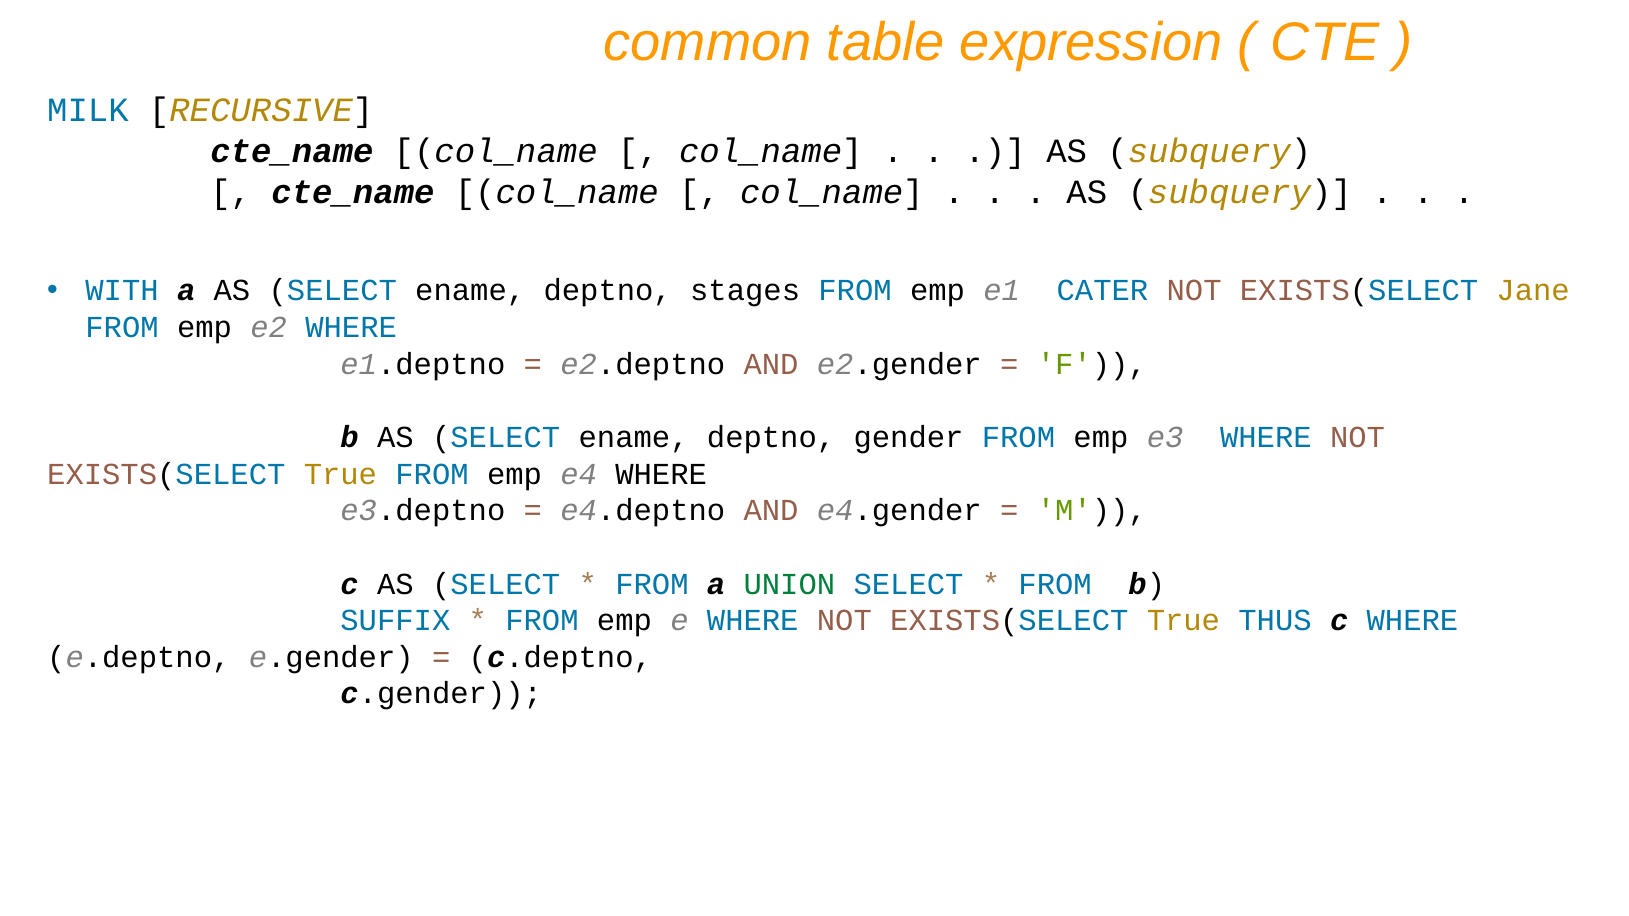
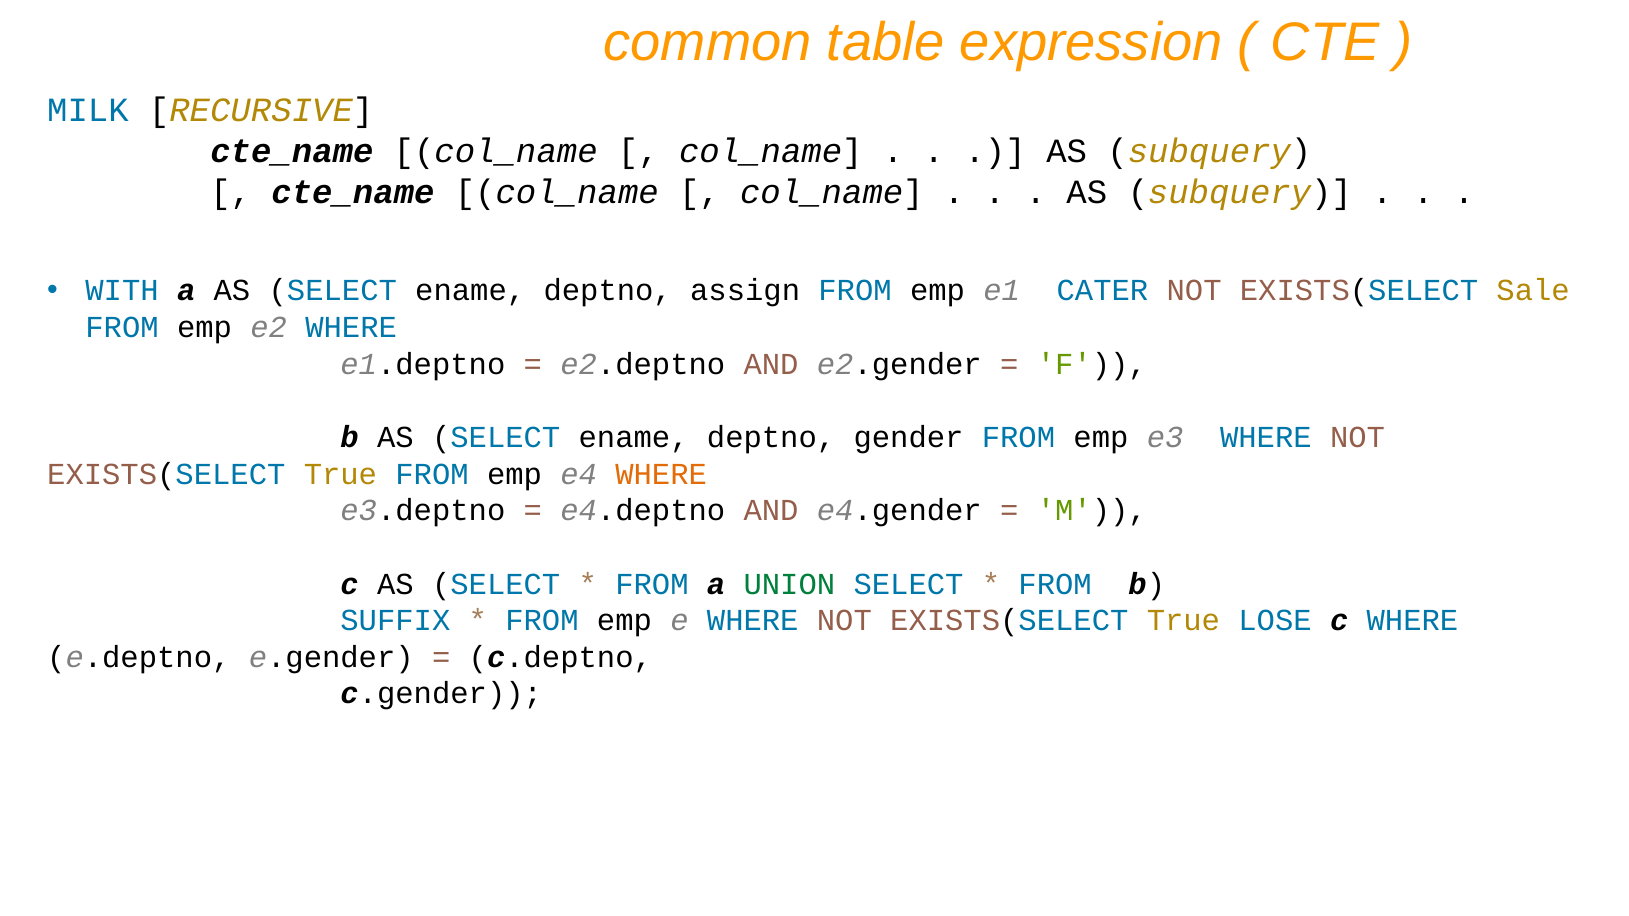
stages: stages -> assign
Jane: Jane -> Sale
WHERE at (661, 474) colour: black -> orange
THUS: THUS -> LOSE
